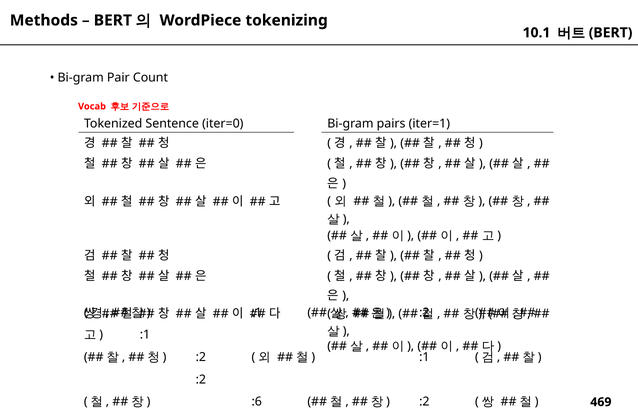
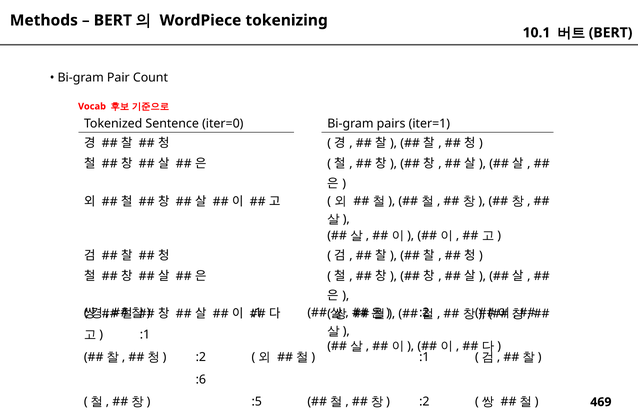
:2 at (201, 380): :2 -> :6
:6: :6 -> :5
